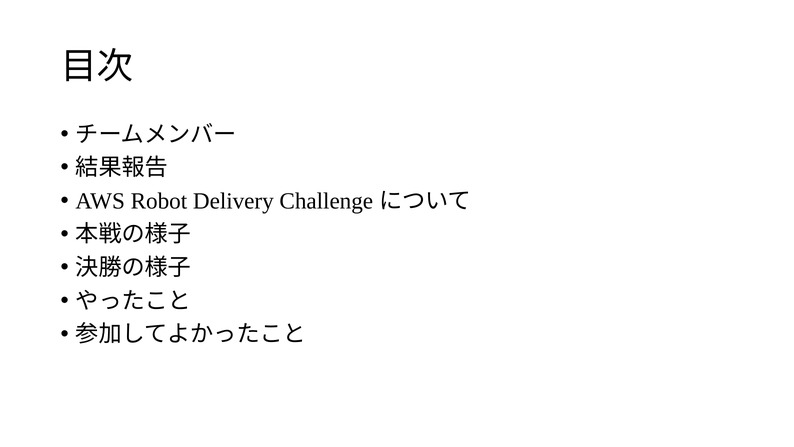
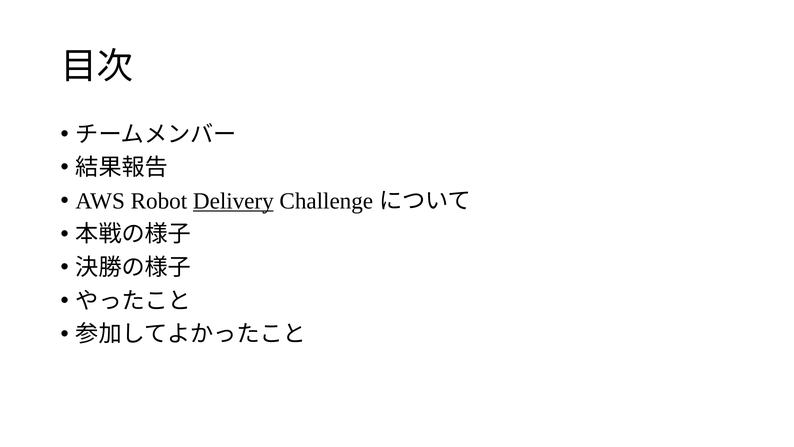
Delivery underline: none -> present
